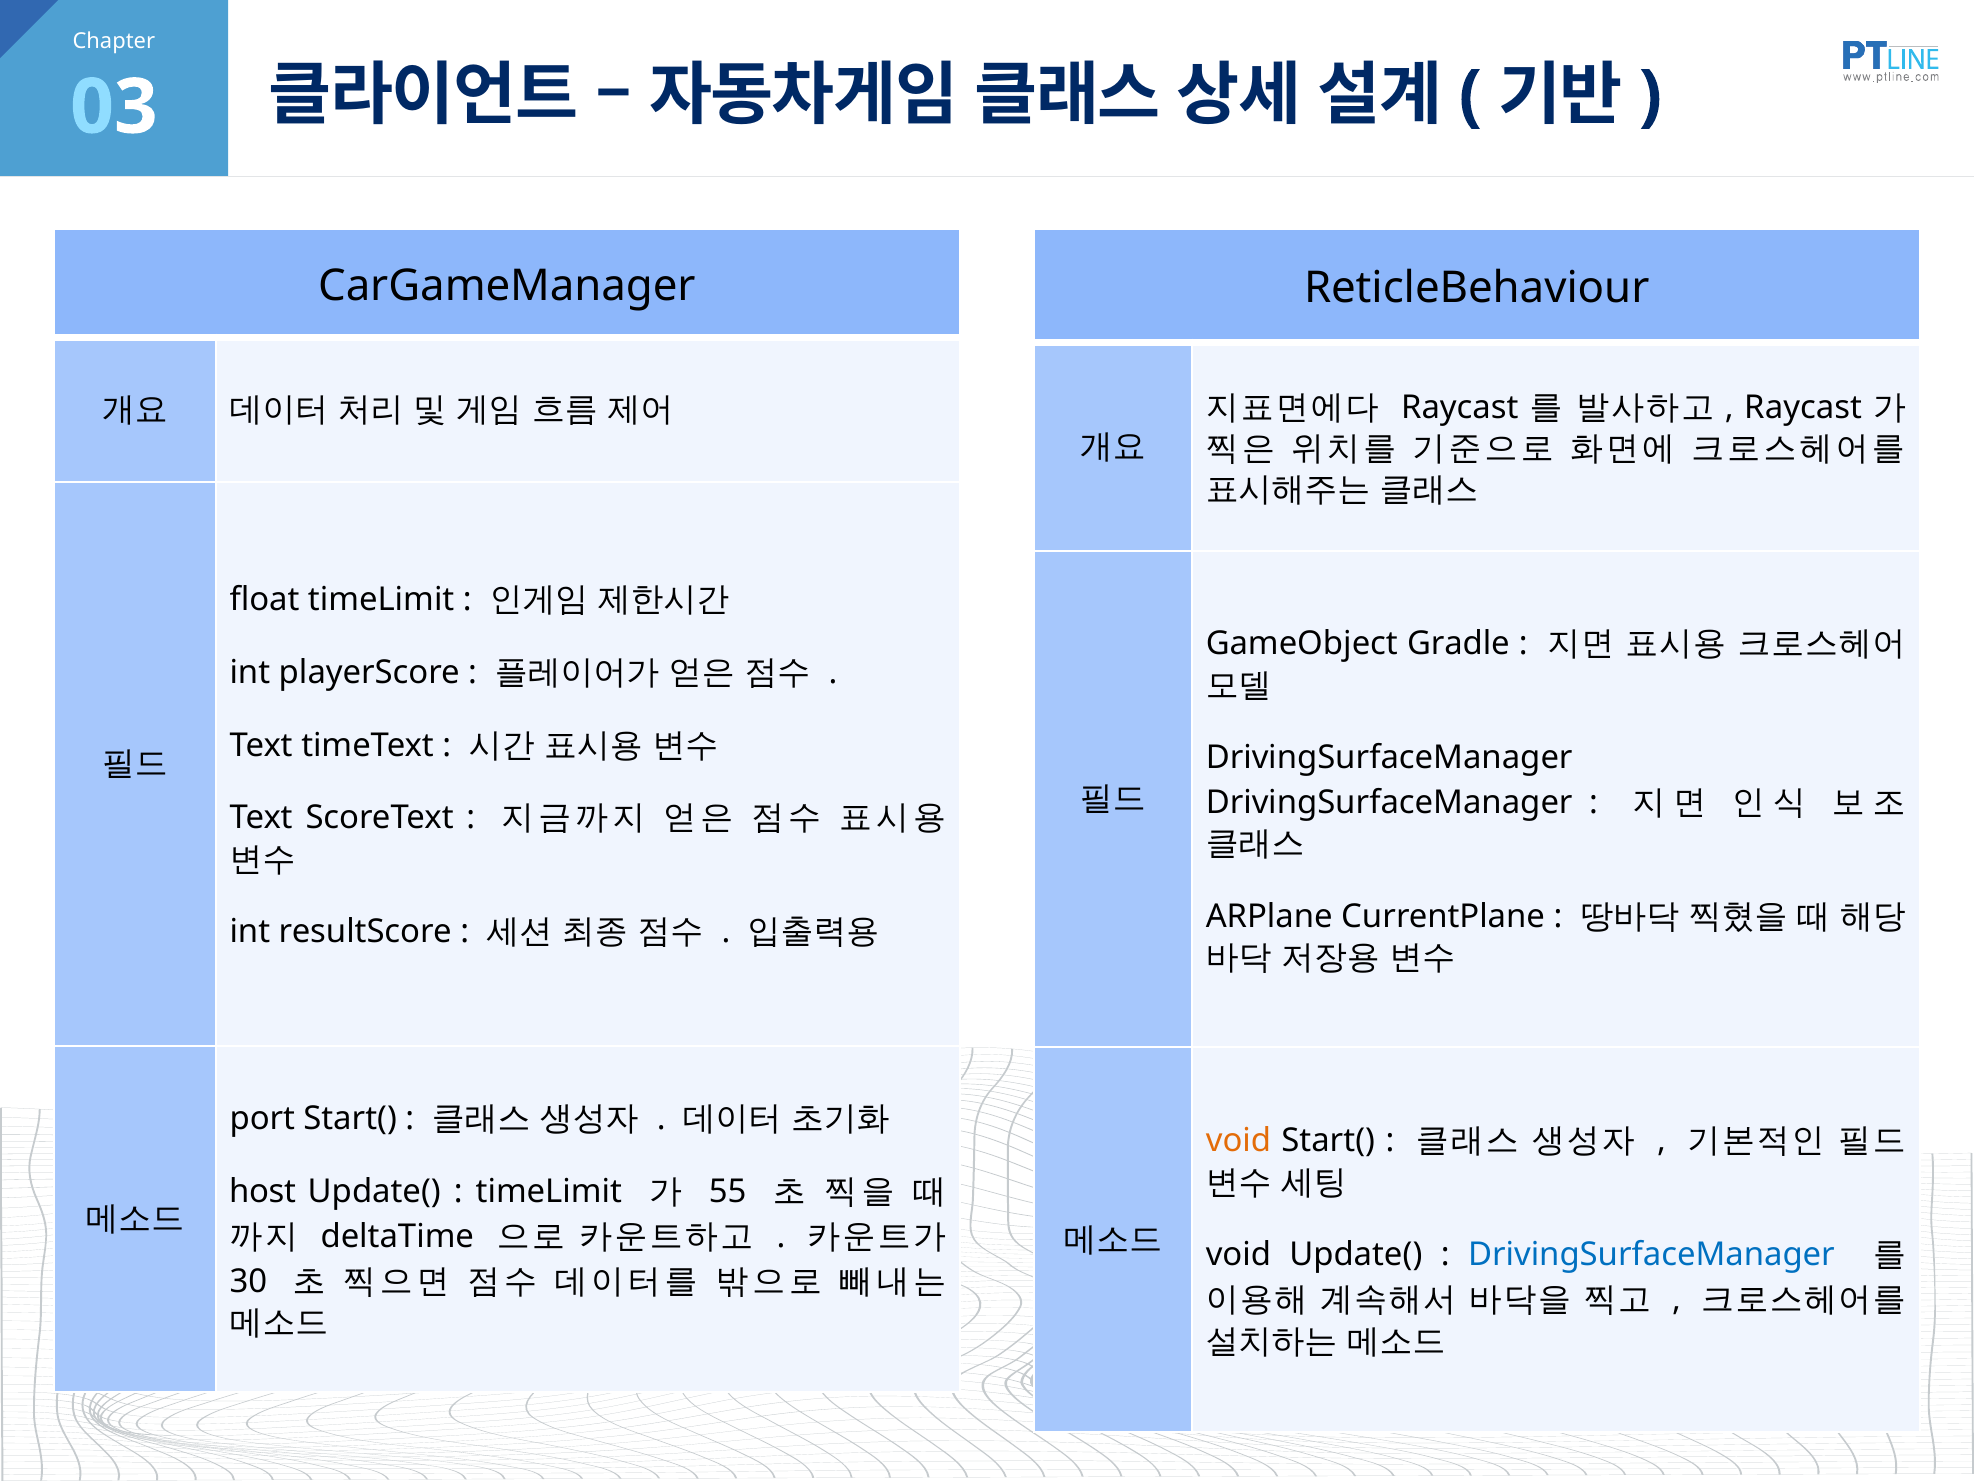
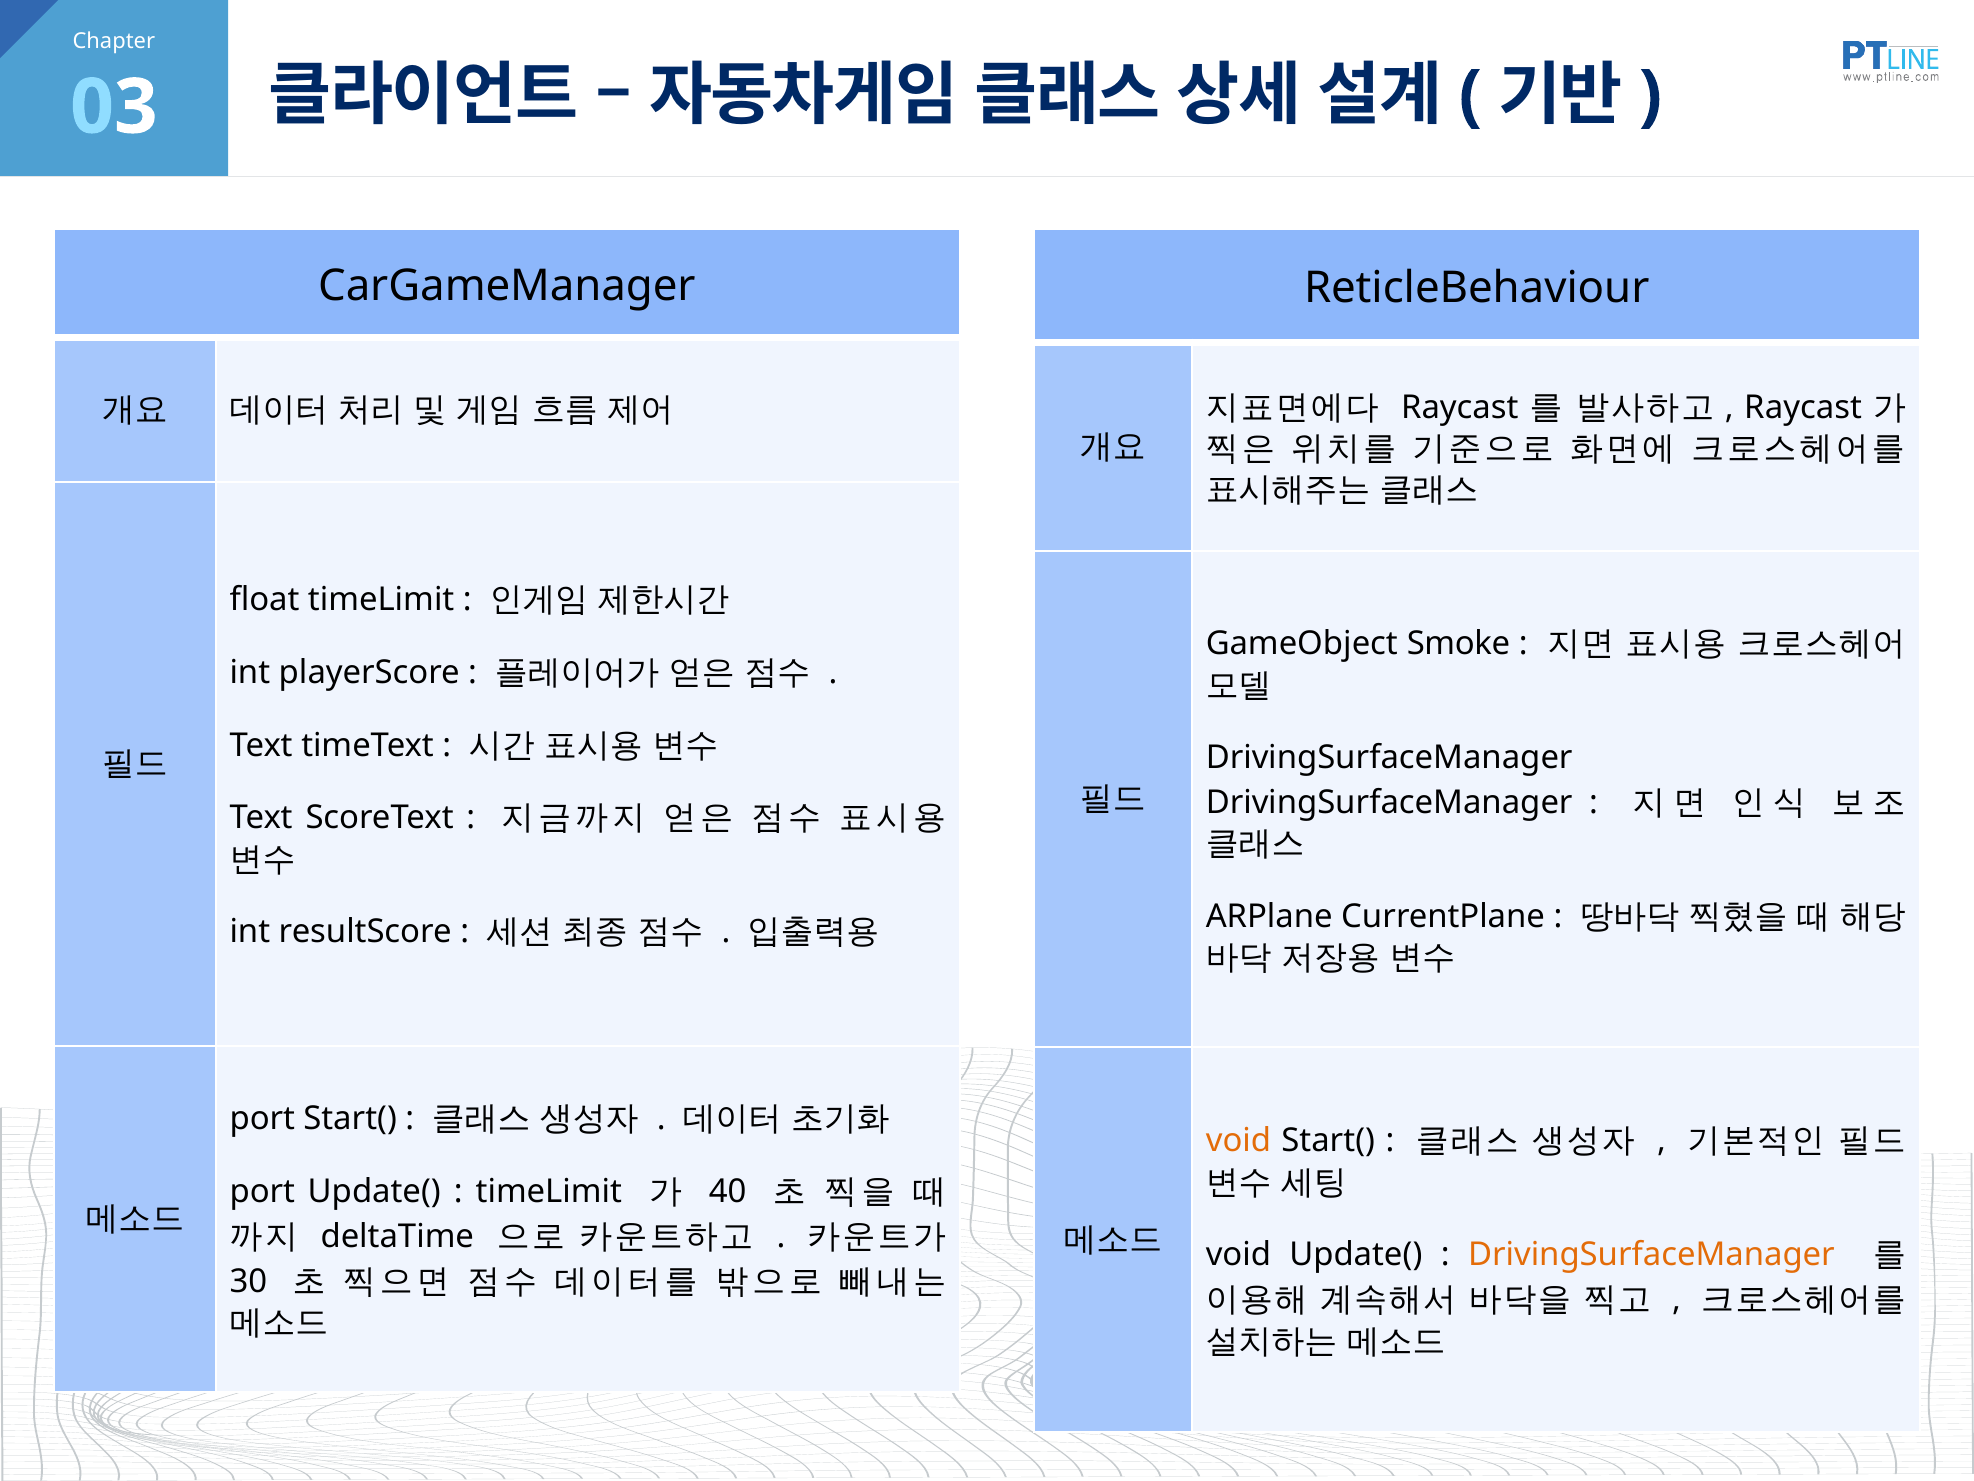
Gradle: Gradle -> Smoke
host at (262, 1191): host -> port
55: 55 -> 40
DrivingSurfaceManager at (1651, 1254) colour: blue -> orange
